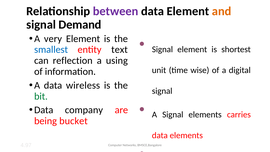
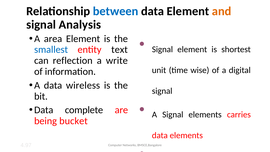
between colour: purple -> blue
Demand: Demand -> Analysis
very: very -> area
using: using -> write
bit colour: green -> black
company: company -> complete
